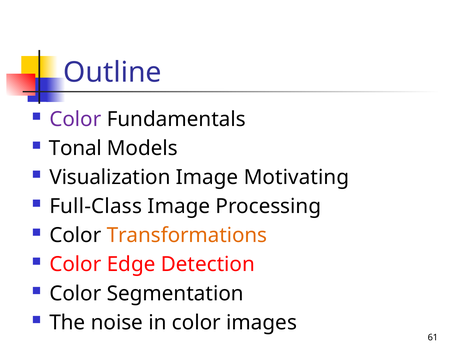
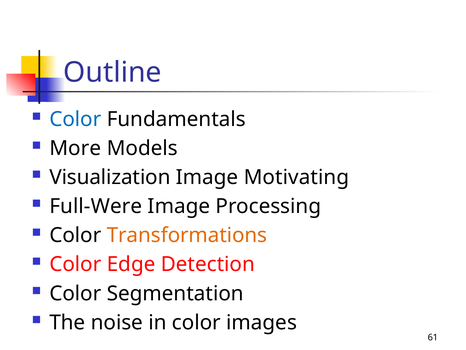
Color at (75, 119) colour: purple -> blue
Tonal: Tonal -> More
Full-Class: Full-Class -> Full-Were
